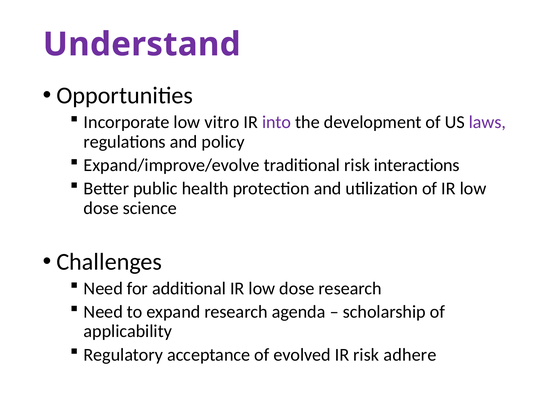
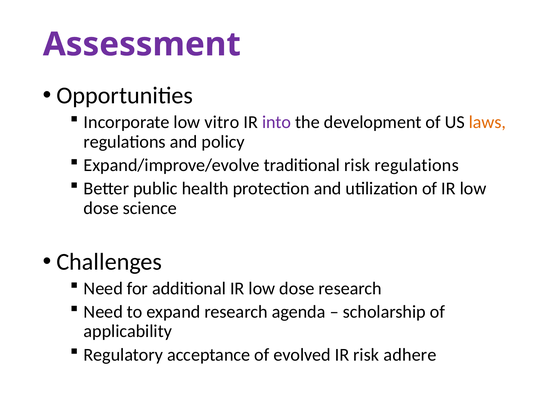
Understand: Understand -> Assessment
laws colour: purple -> orange
risk interactions: interactions -> regulations
